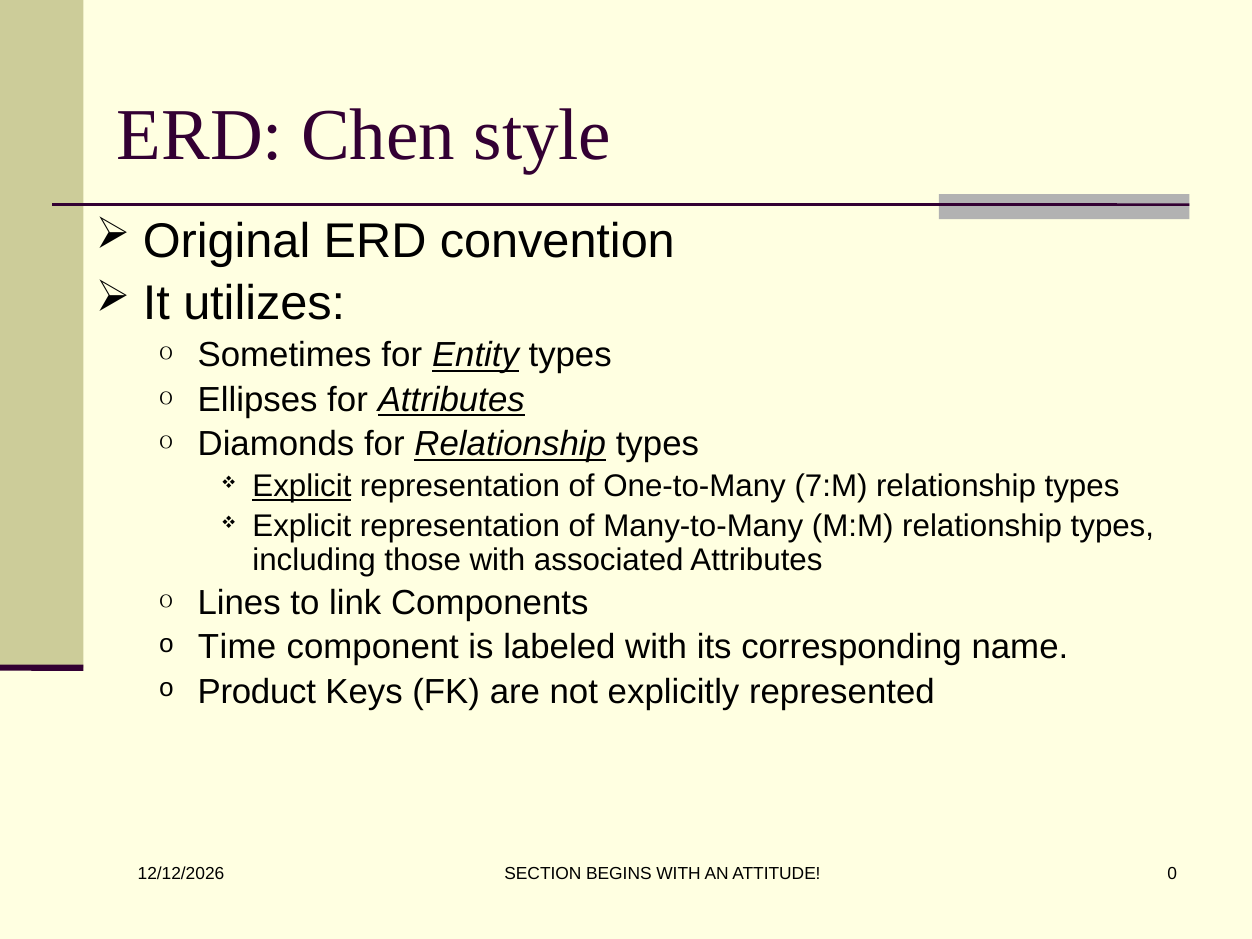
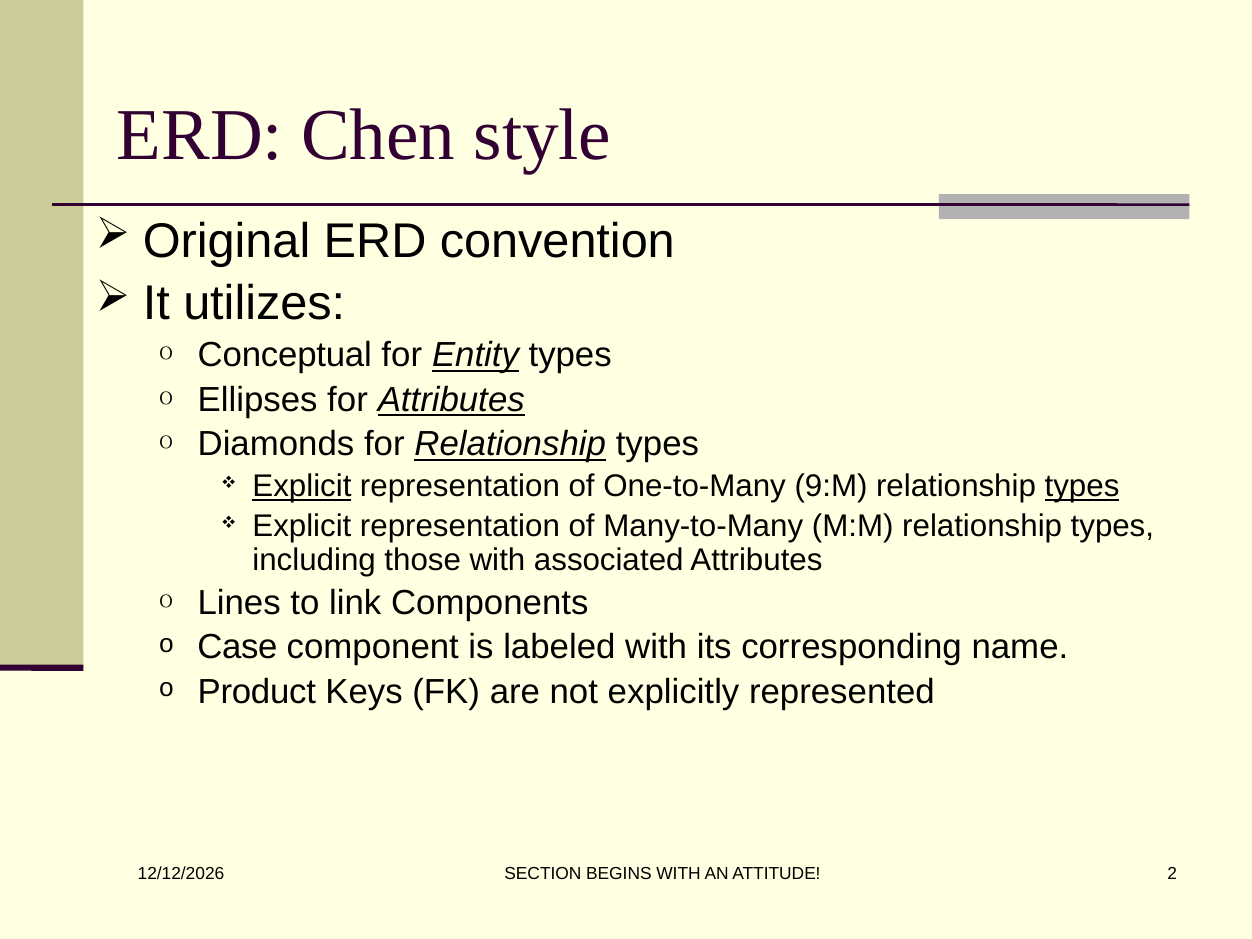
Sometimes: Sometimes -> Conceptual
7:M: 7:M -> 9:M
types at (1082, 486) underline: none -> present
Time: Time -> Case
0: 0 -> 2
